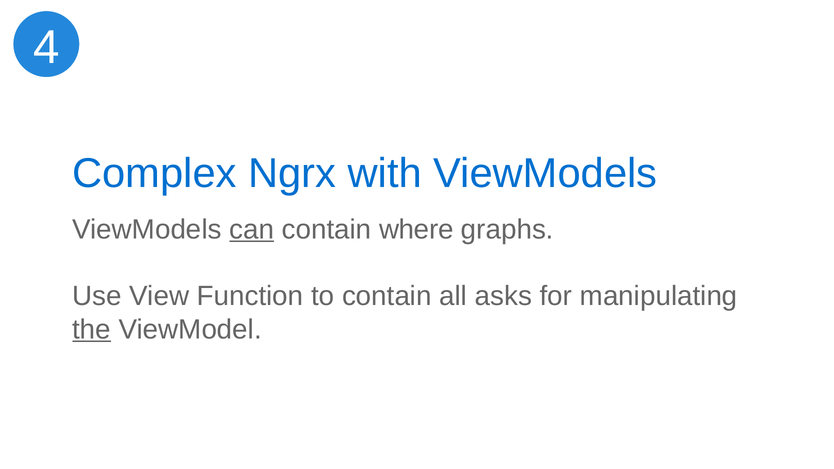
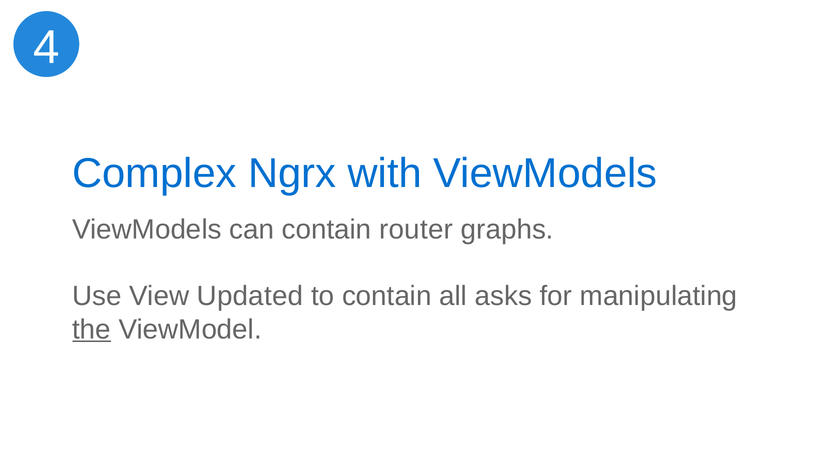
can underline: present -> none
where: where -> router
Function: Function -> Updated
